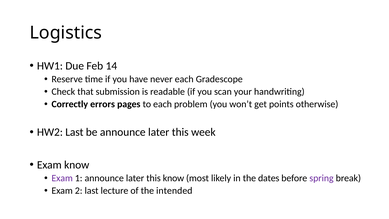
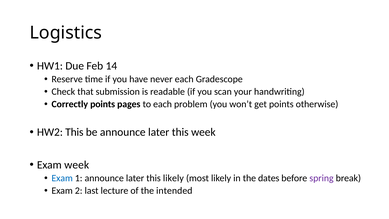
Correctly errors: errors -> points
HW2 Last: Last -> This
Exam know: know -> week
Exam at (62, 178) colour: purple -> blue
this know: know -> likely
